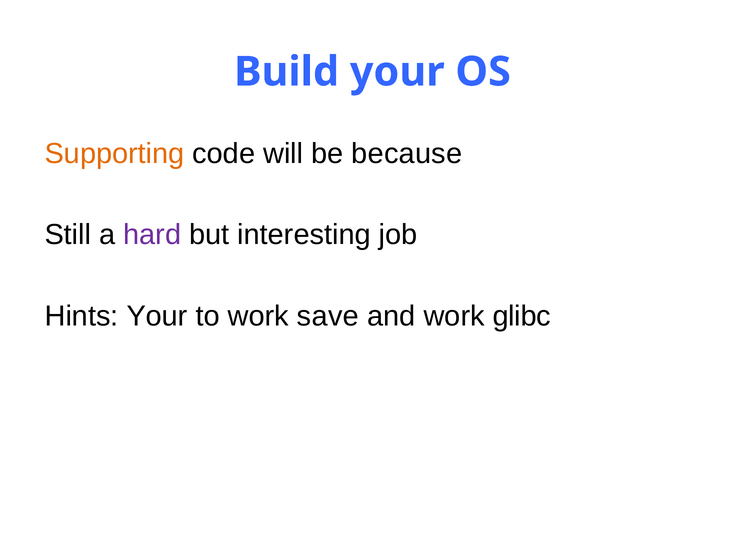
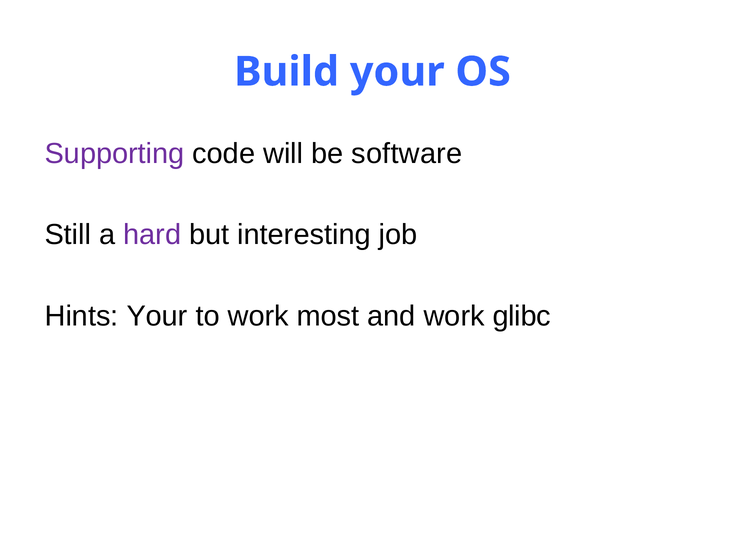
Supporting colour: orange -> purple
because: because -> software
save: save -> most
